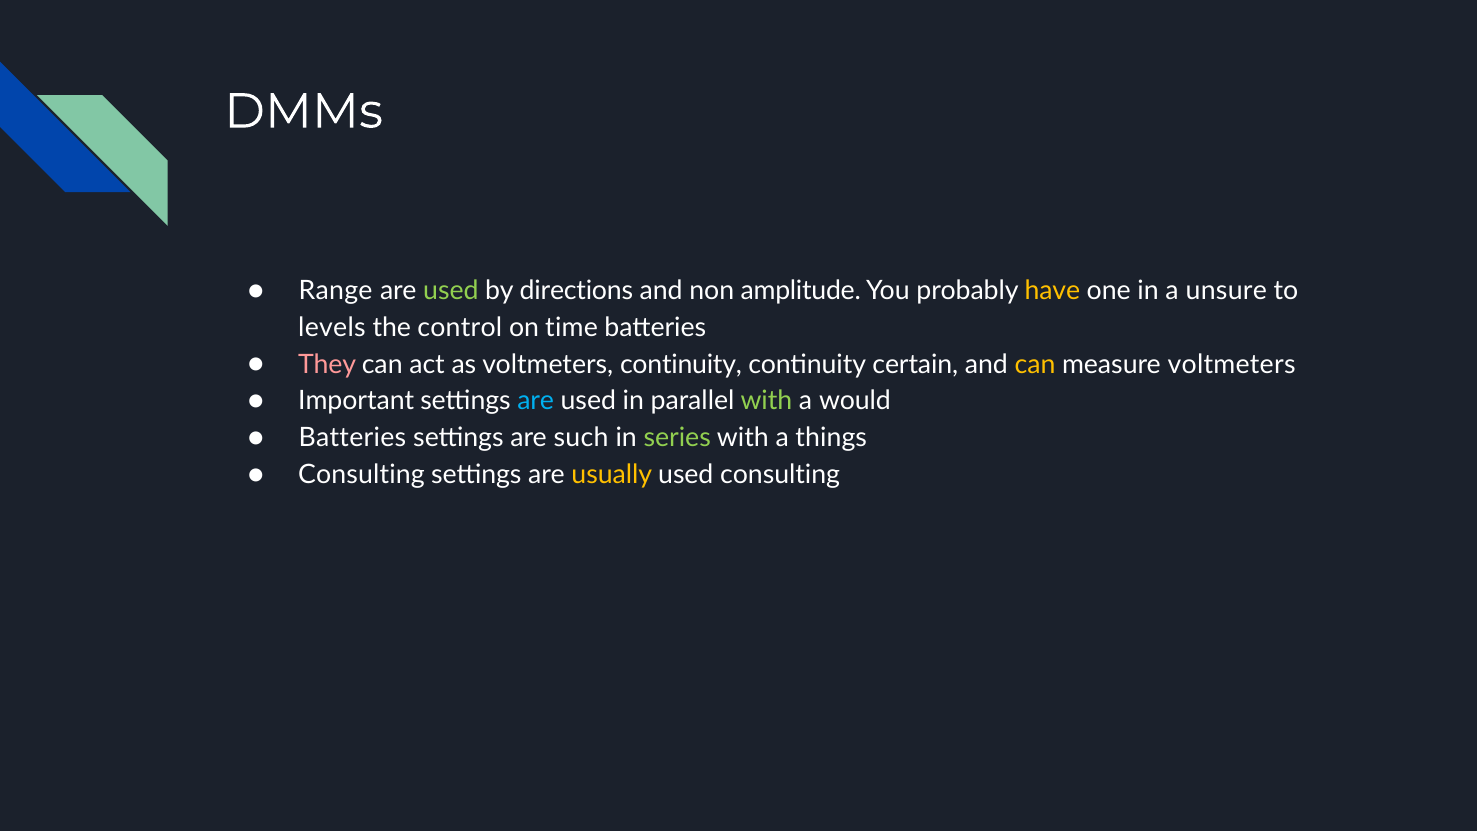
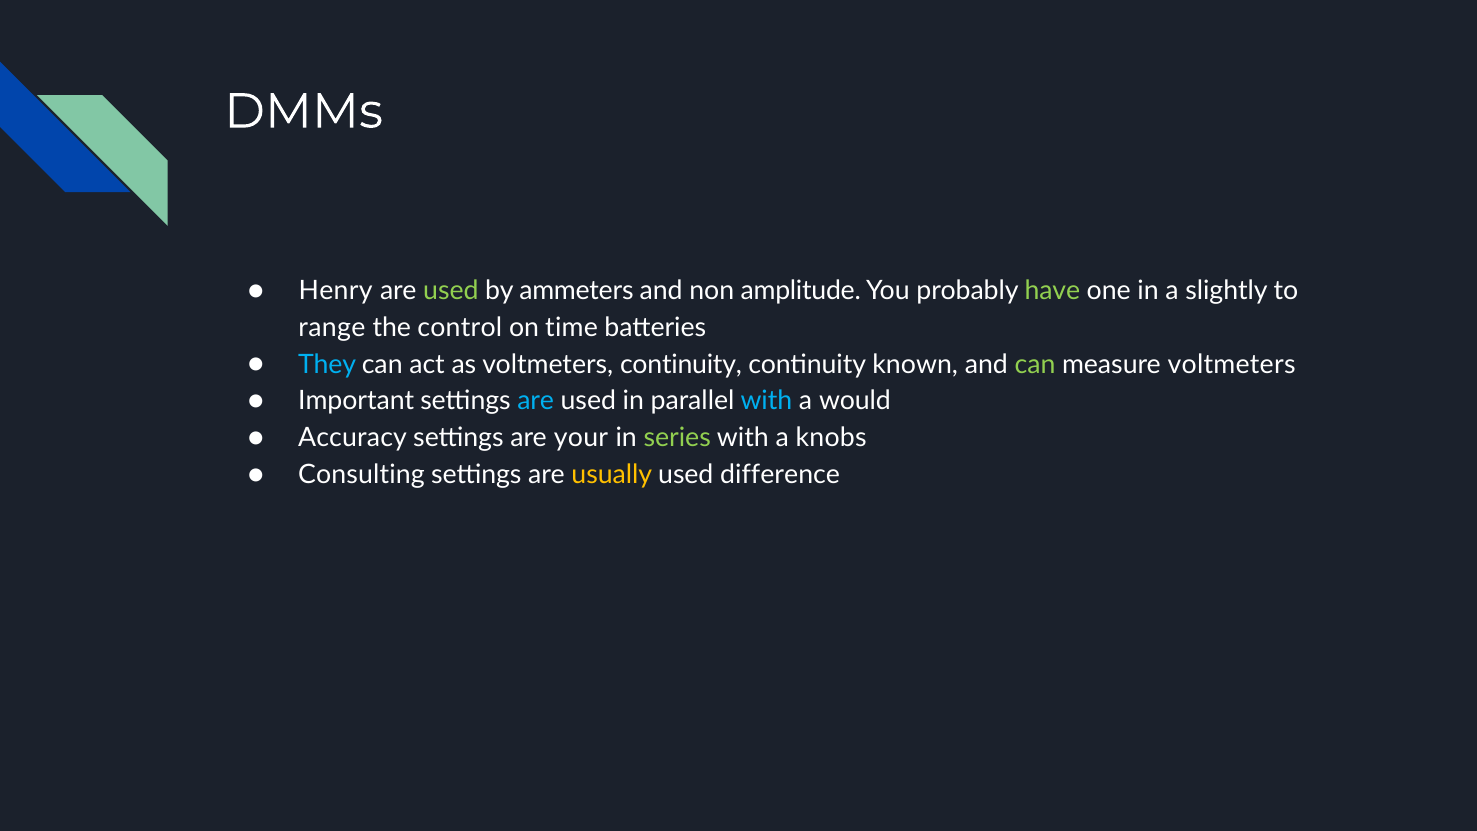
Range: Range -> Henry
directions: directions -> ammeters
have colour: yellow -> light green
unsure: unsure -> slightly
levels: levels -> range
They colour: pink -> light blue
certain: certain -> known
can at (1035, 364) colour: yellow -> light green
with at (766, 401) colour: light green -> light blue
Batteries at (352, 438): Batteries -> Accuracy
such: such -> your
things: things -> knobs
used consulting: consulting -> difference
